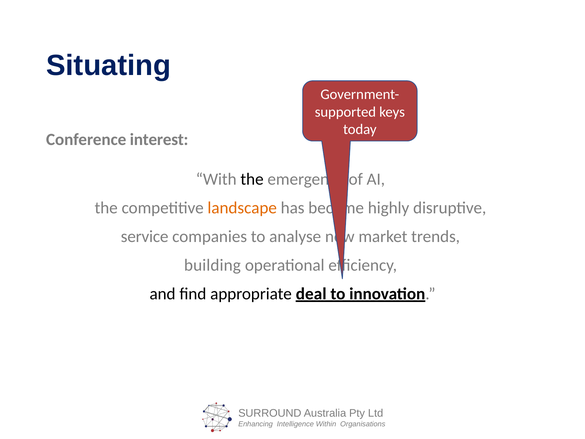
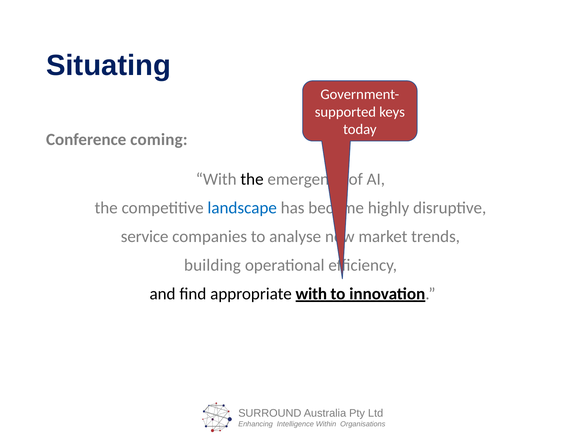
interest: interest -> coming
landscape colour: orange -> blue
appropriate deal: deal -> with
